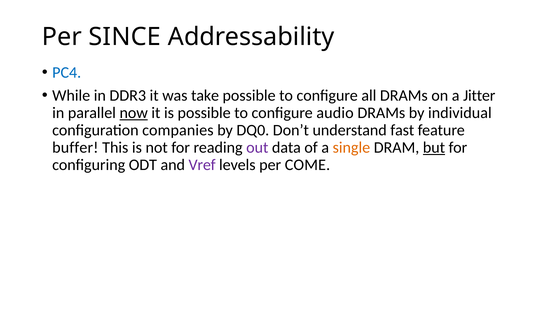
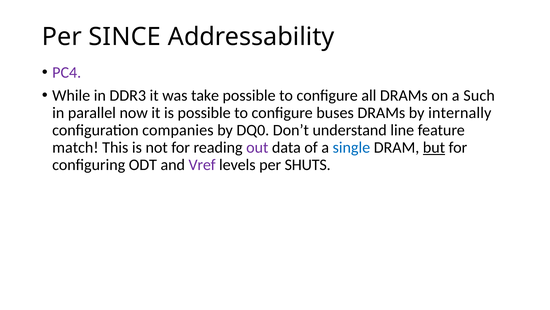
PC4 colour: blue -> purple
Jitter: Jitter -> Such
now underline: present -> none
audio: audio -> buses
individual: individual -> internally
fast: fast -> line
buffer: buffer -> match
single colour: orange -> blue
COME: COME -> SHUTS
